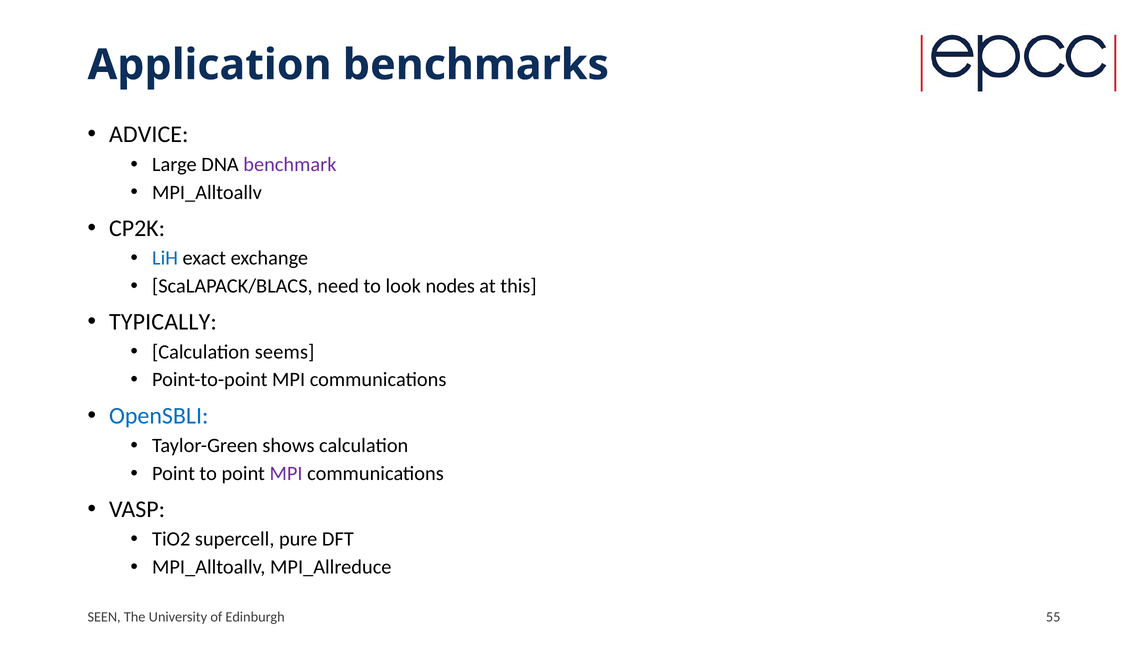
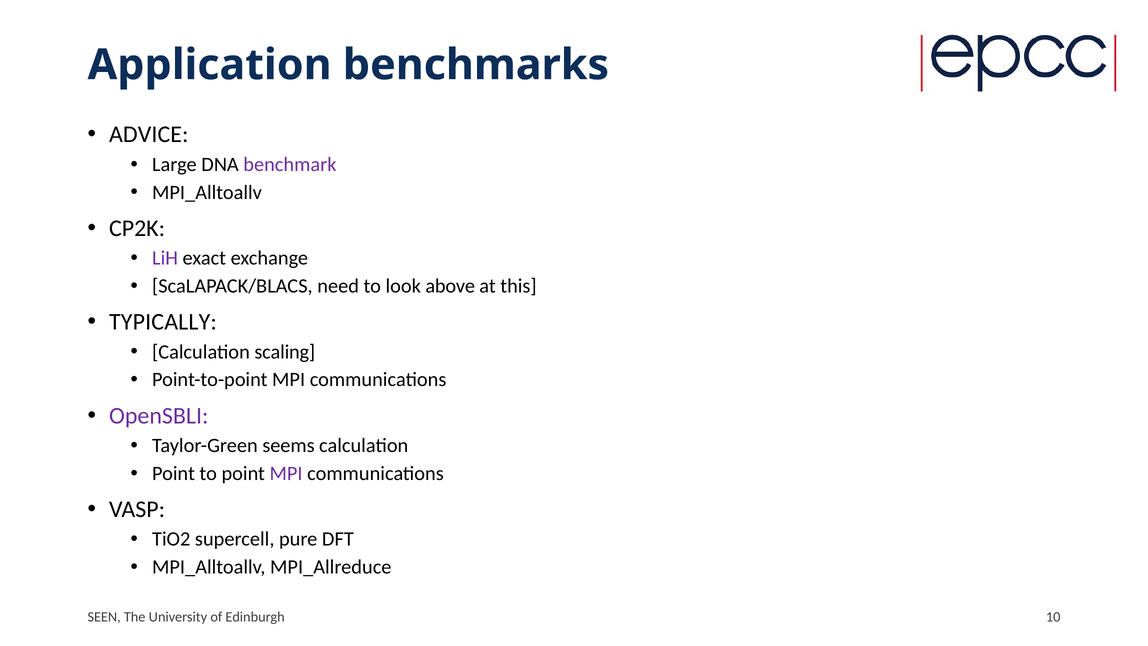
LiH colour: blue -> purple
nodes: nodes -> above
seems: seems -> scaling
OpenSBLI colour: blue -> purple
shows: shows -> seems
55: 55 -> 10
